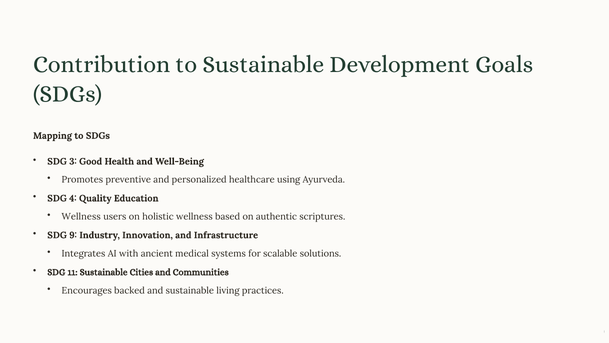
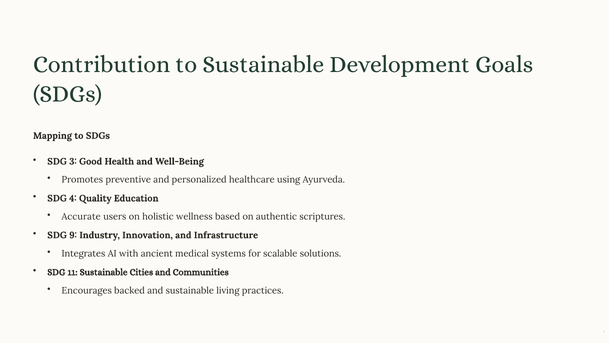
Wellness at (81, 216): Wellness -> Accurate
